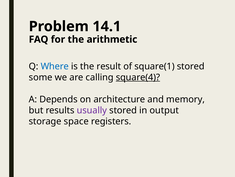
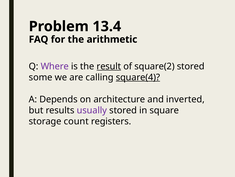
14.1: 14.1 -> 13.4
Where colour: blue -> purple
result underline: none -> present
square(1: square(1 -> square(2
memory: memory -> inverted
output: output -> square
space: space -> count
